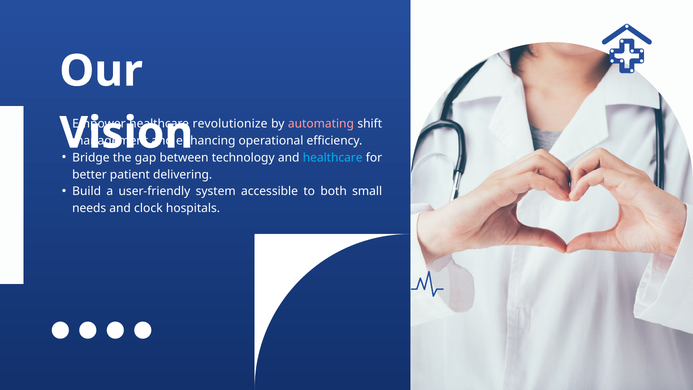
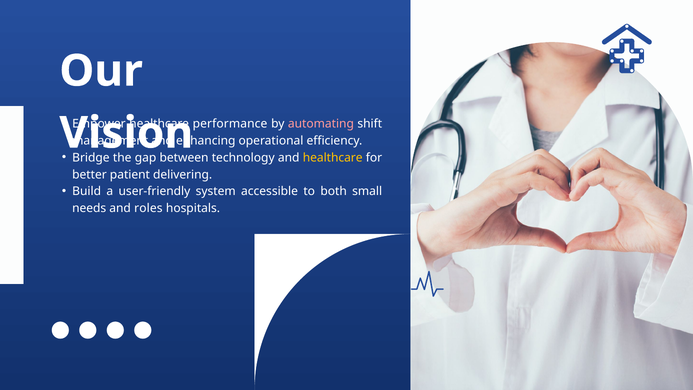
revolutionize: revolutionize -> performance
healthcare at (333, 158) colour: light blue -> yellow
clock: clock -> roles
